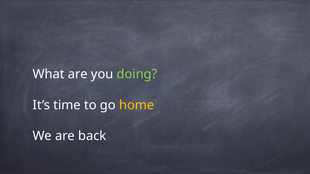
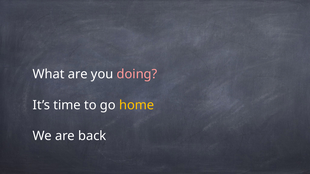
doing colour: light green -> pink
